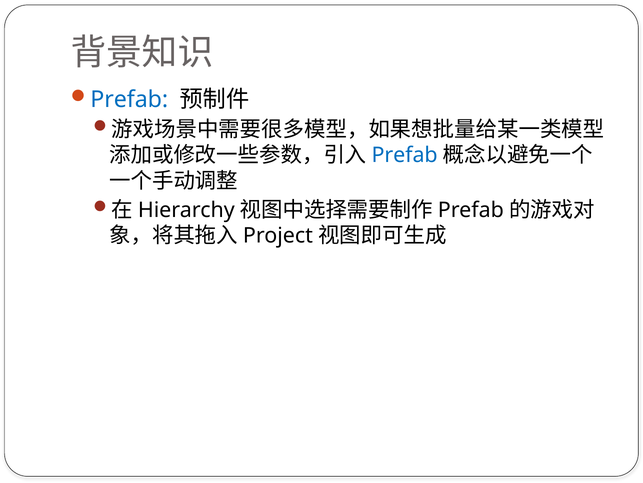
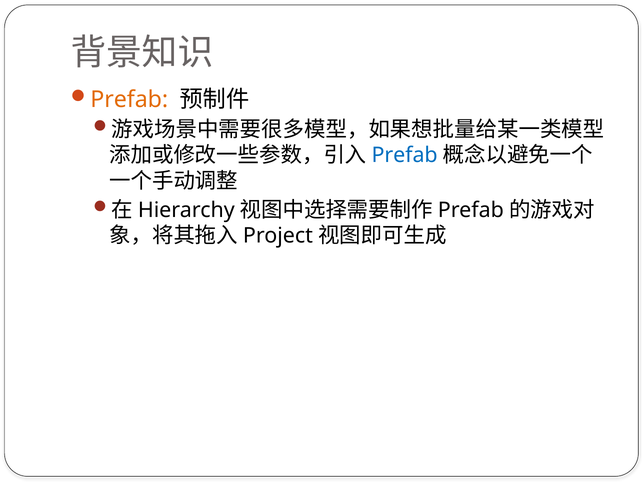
Prefab at (129, 99) colour: blue -> orange
